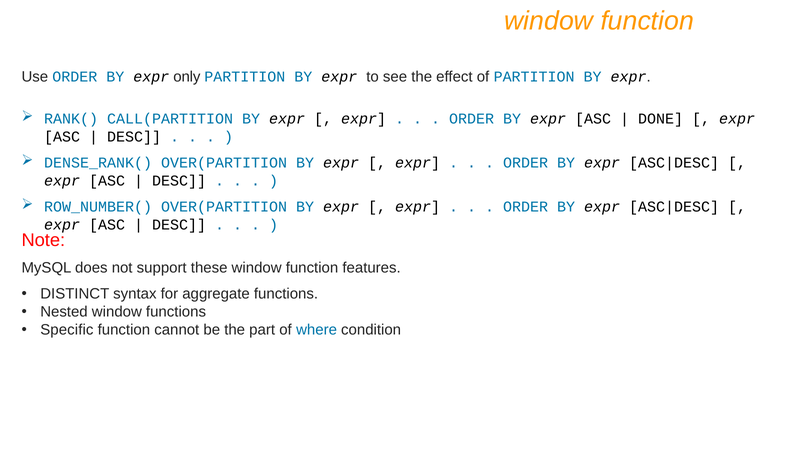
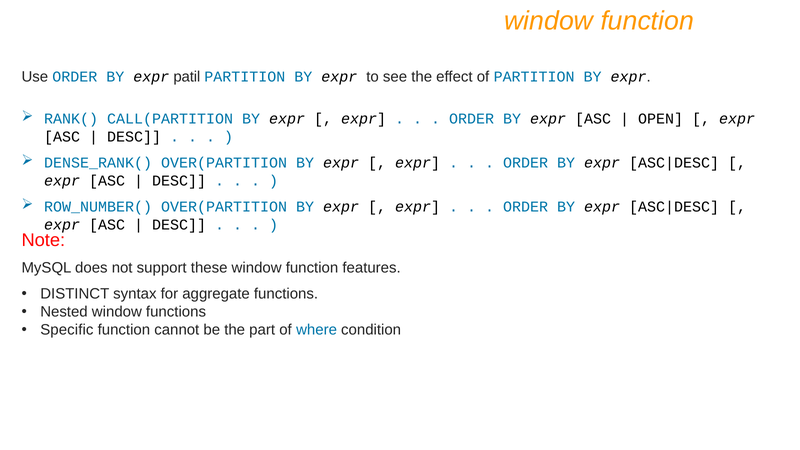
only: only -> patil
DONE: DONE -> OPEN
